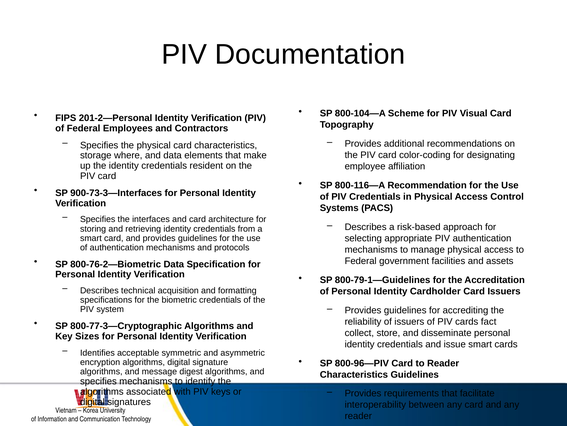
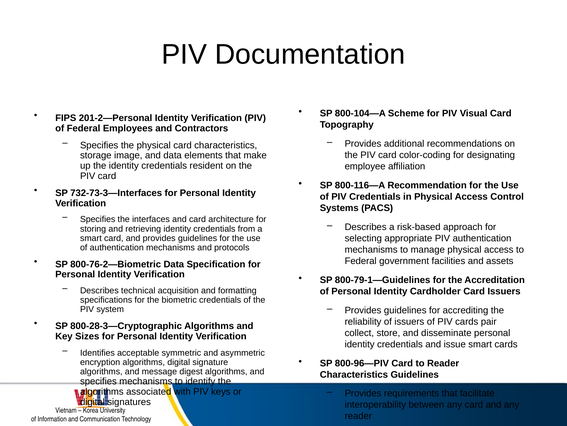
where: where -> image
900-73-3—Interfaces: 900-73-3—Interfaces -> 732-73-3—Interfaces
fact: fact -> pair
800-77-3—Cryptographic: 800-77-3—Cryptographic -> 800-28-3—Cryptographic
